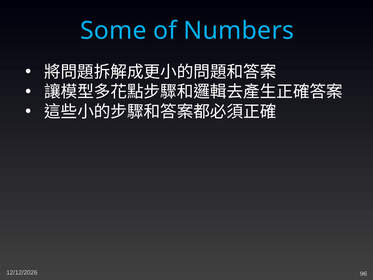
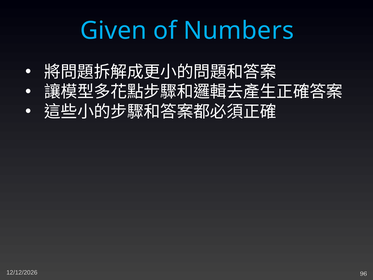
Some: Some -> Given
